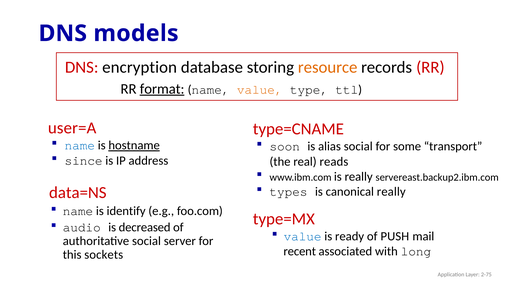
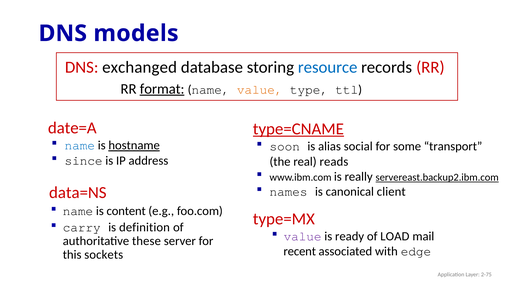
encryption: encryption -> exchanged
resource colour: orange -> blue
user=A: user=A -> date=A
type=CNAME underline: none -> present
servereast.backup2.ibm.com underline: none -> present
types: types -> names
canonical really: really -> client
identify: identify -> content
audio: audio -> carry
decreased: decreased -> definition
value at (303, 236) colour: blue -> purple
PUSH: PUSH -> LOAD
authoritative social: social -> these
long: long -> edge
